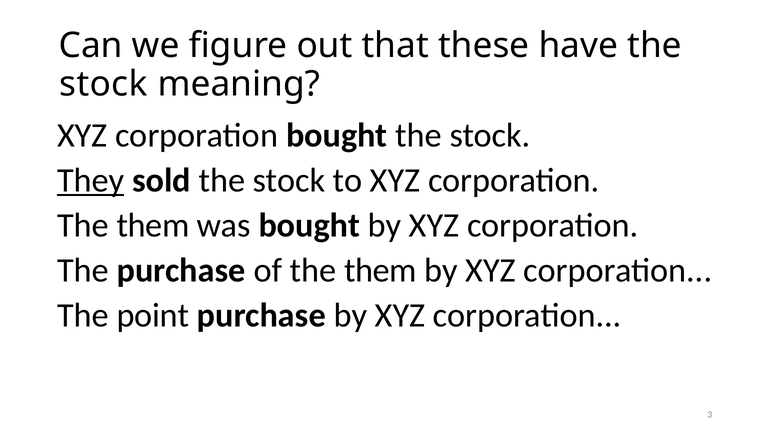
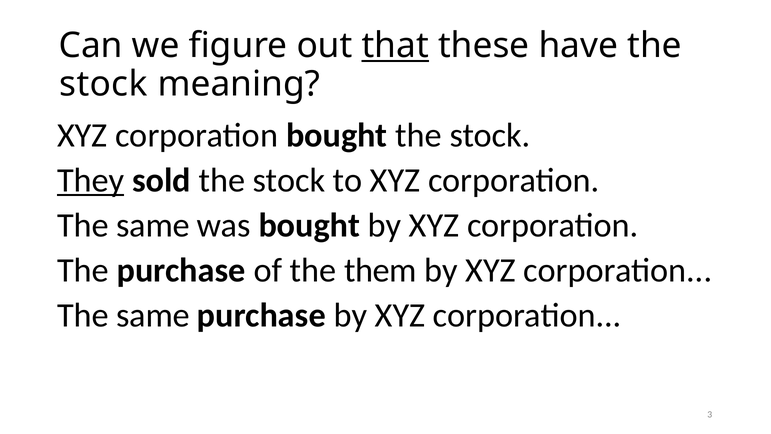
that underline: none -> present
them at (153, 225): them -> same
point at (153, 315): point -> same
